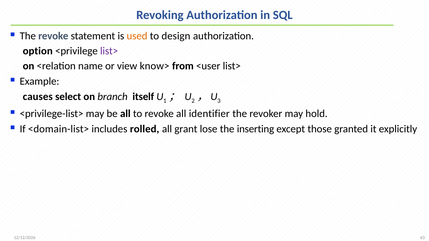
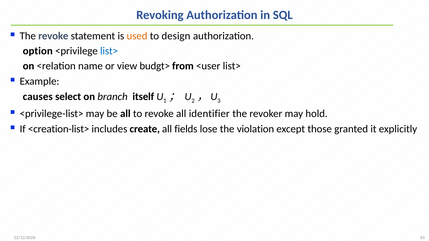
list> at (109, 51) colour: purple -> blue
know>: know> -> budgt>
<domain-list>: <domain-list> -> <creation-list>
rolled: rolled -> create
grant: grant -> fields
inserting: inserting -> violation
